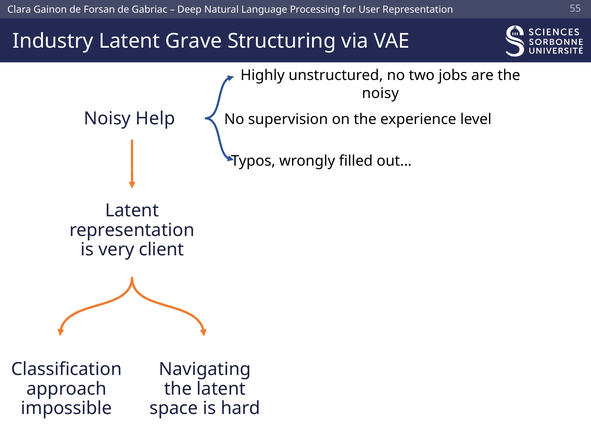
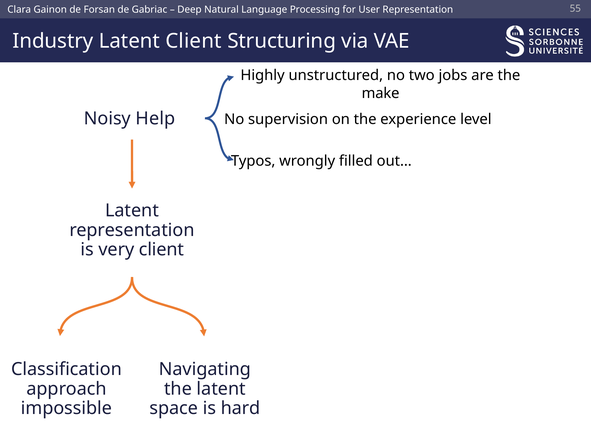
Latent Grave: Grave -> Client
noisy at (380, 93): noisy -> make
